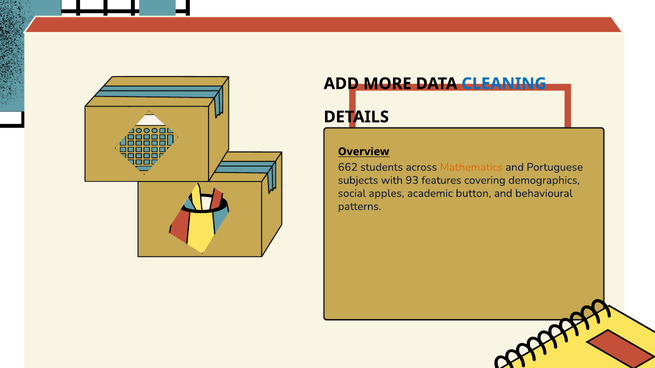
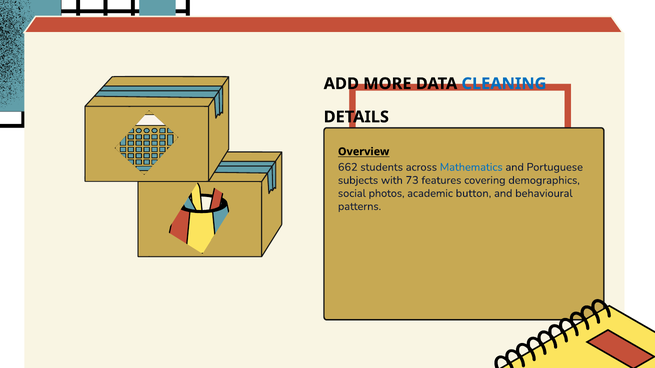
Mathematics colour: orange -> blue
93: 93 -> 73
apples: apples -> photos
